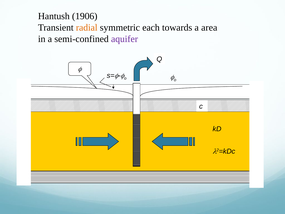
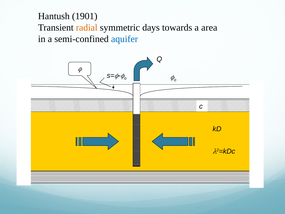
1906: 1906 -> 1901
each: each -> days
aquifer colour: purple -> blue
